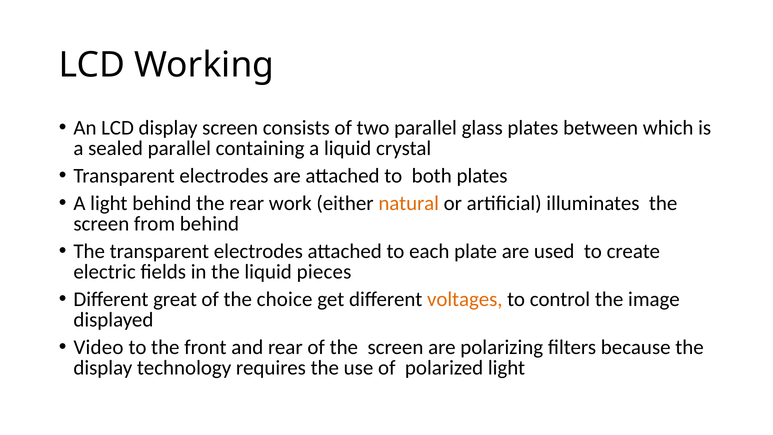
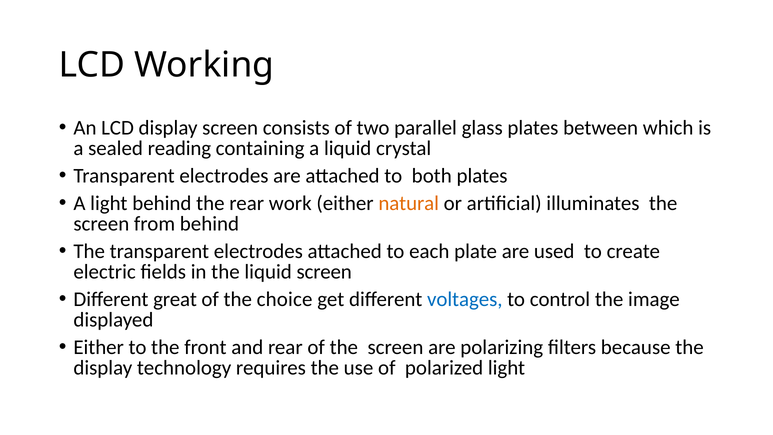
sealed parallel: parallel -> reading
liquid pieces: pieces -> screen
voltages colour: orange -> blue
Video at (98, 347): Video -> Either
